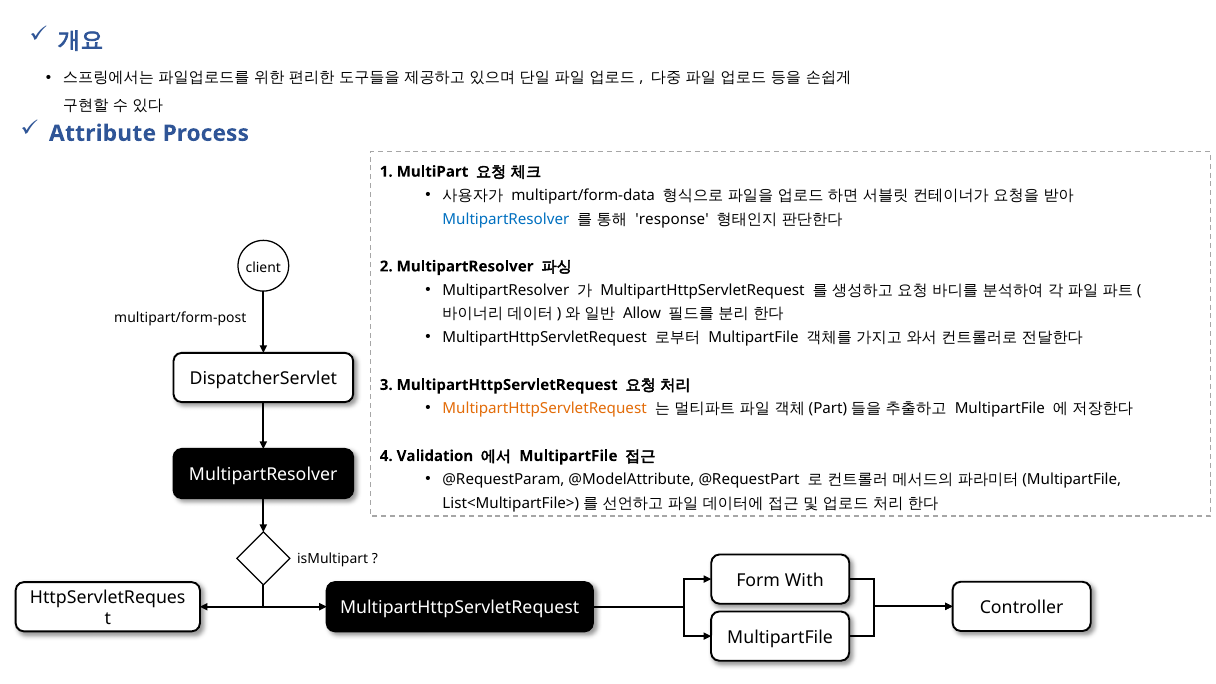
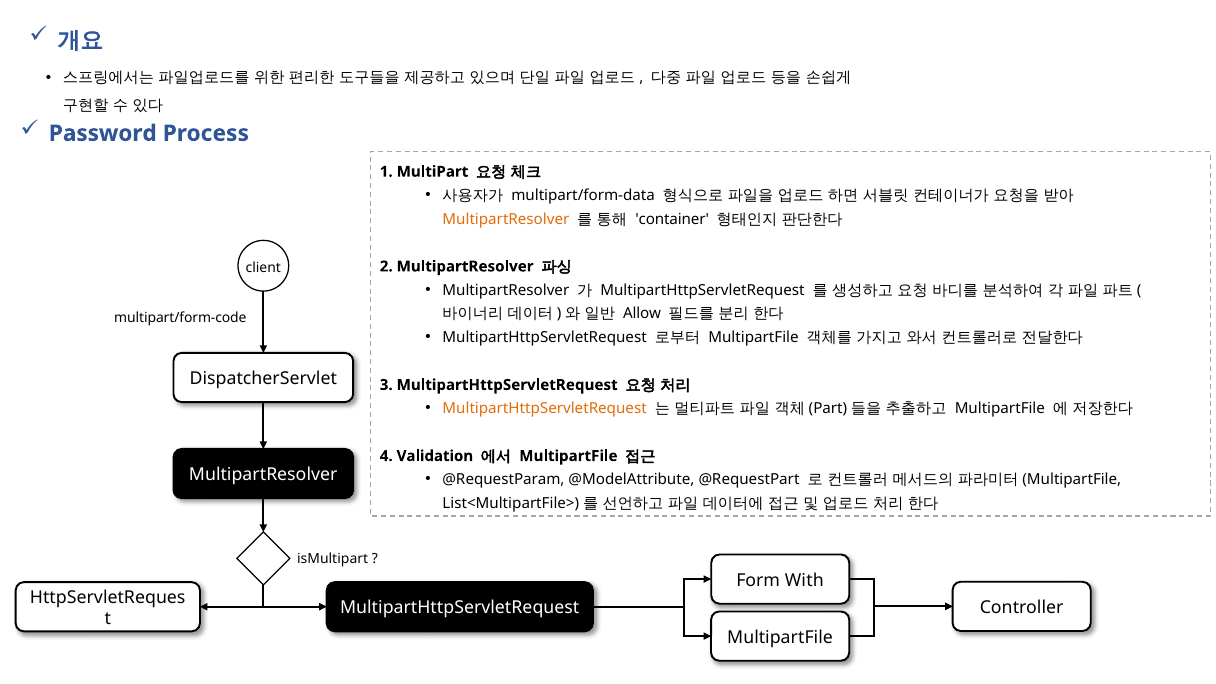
Attribute: Attribute -> Password
MultipartResolver at (506, 219) colour: blue -> orange
response: response -> container
multipart/form-post: multipart/form-post -> multipart/form-code
